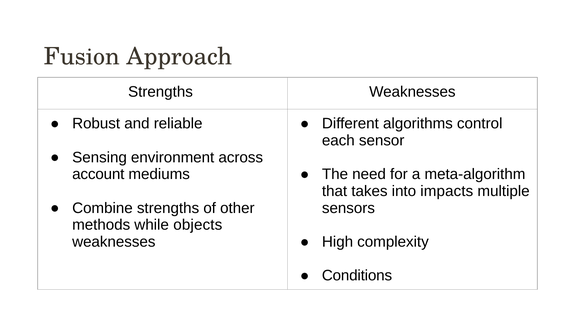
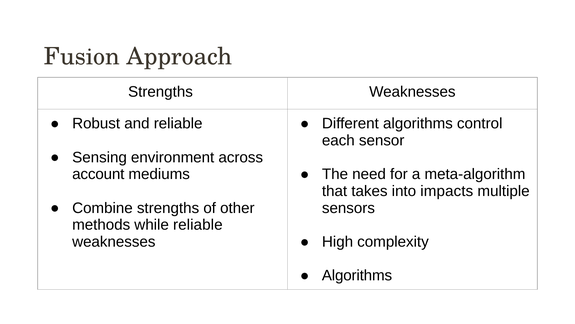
while objects: objects -> reliable
Conditions at (357, 275): Conditions -> Algorithms
